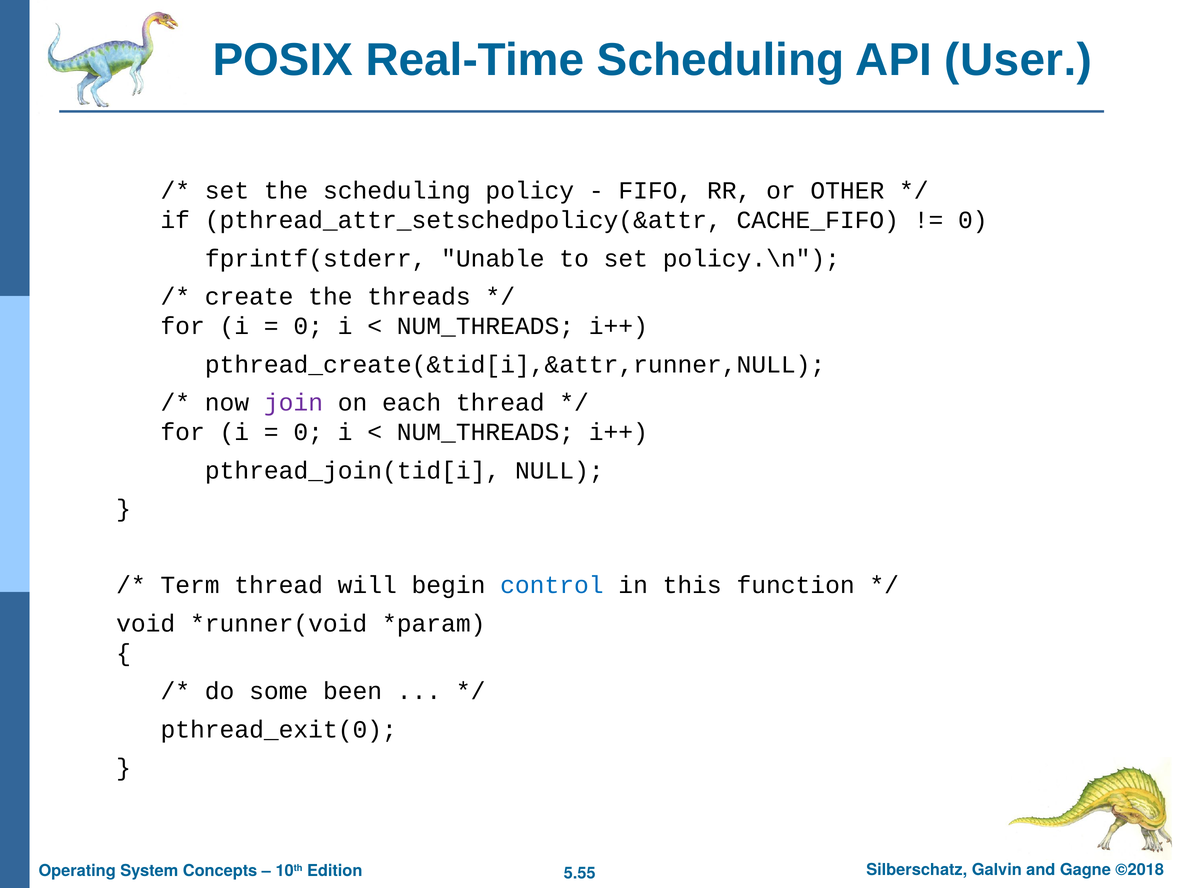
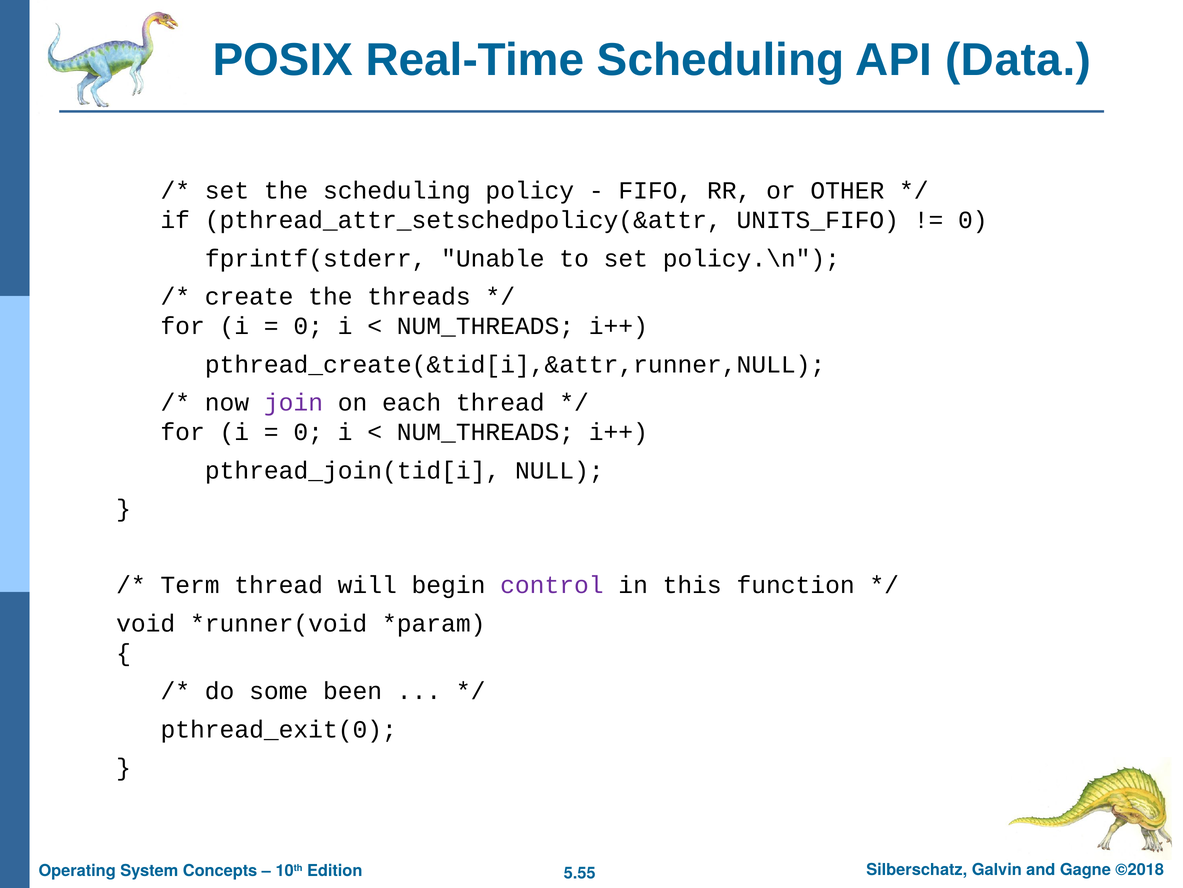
User: User -> Data
CACHE_FIFO: CACHE_FIFO -> UNITS_FIFO
control colour: blue -> purple
